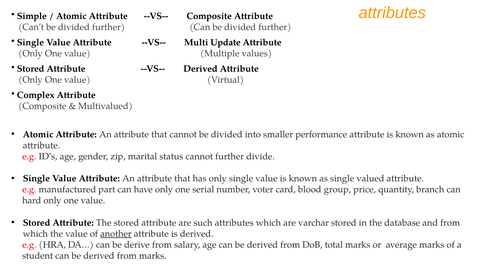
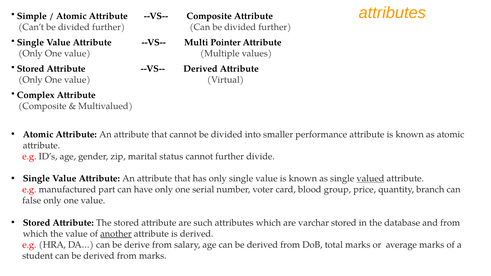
Update: Update -> Pointer
valued underline: none -> present
hard: hard -> false
